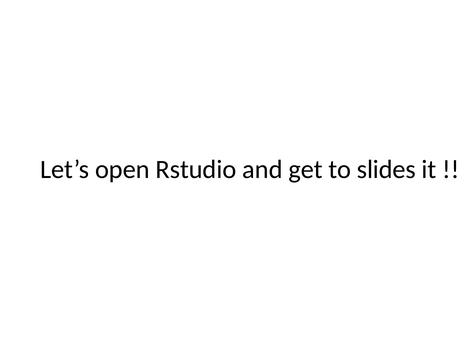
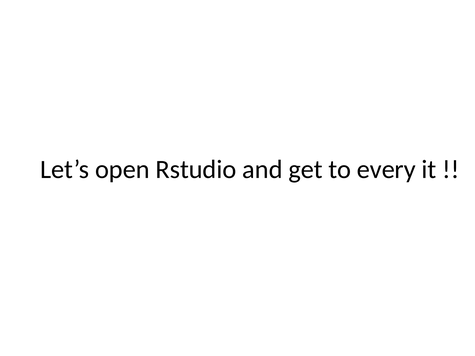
slides: slides -> every
